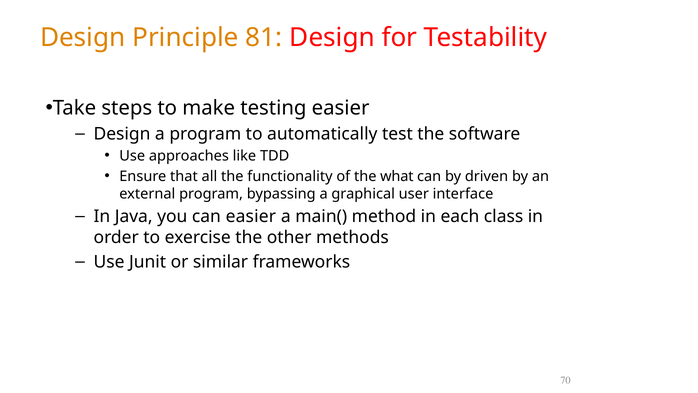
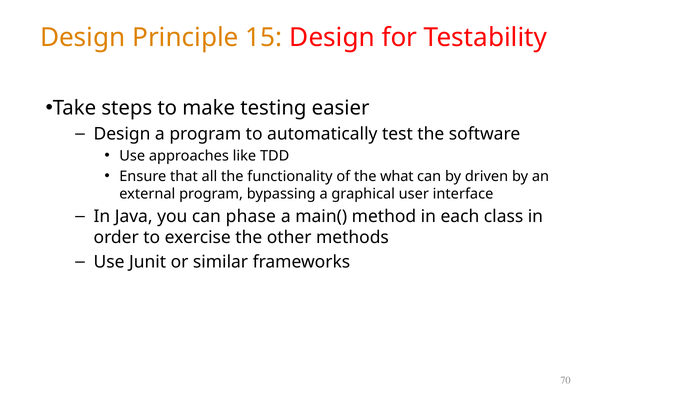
81: 81 -> 15
can easier: easier -> phase
